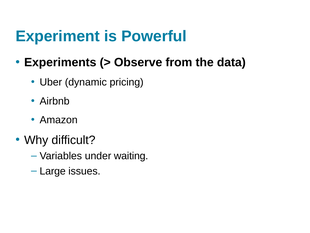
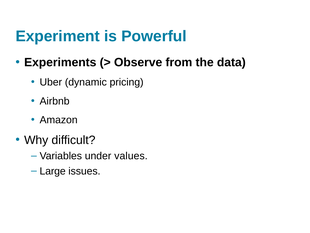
waiting: waiting -> values
